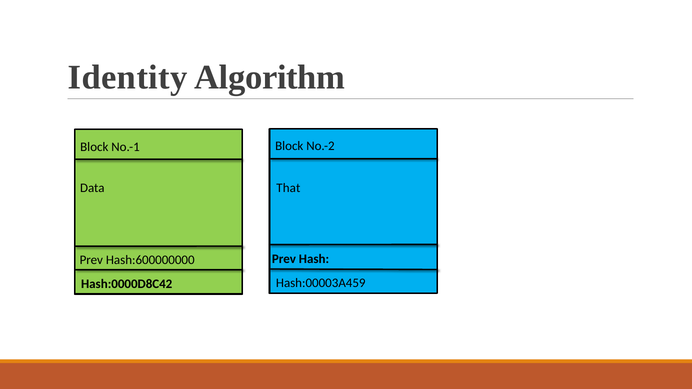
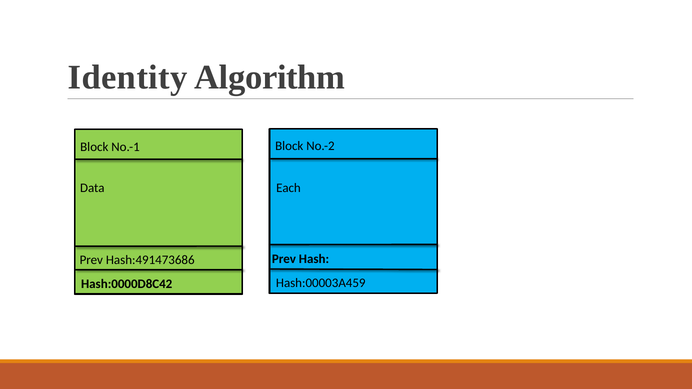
That: That -> Each
Hash:600000000: Hash:600000000 -> Hash:491473686
